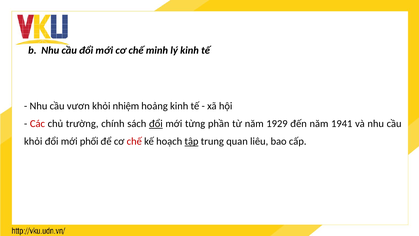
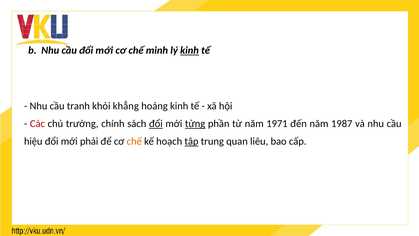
kinh at (190, 50) underline: none -> present
vươn: vươn -> tranh
nhiệm: nhiệm -> khẳng
từng underline: none -> present
1929: 1929 -> 1971
1941: 1941 -> 1987
khỏi at (33, 141): khỏi -> hiệu
phối: phối -> phải
chế at (134, 141) colour: red -> orange
